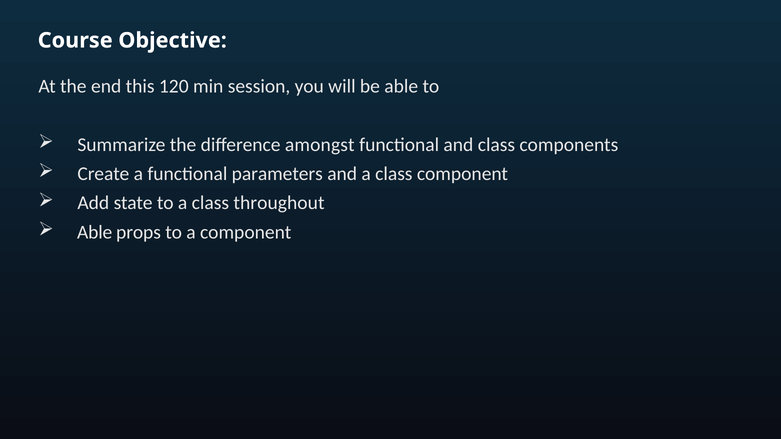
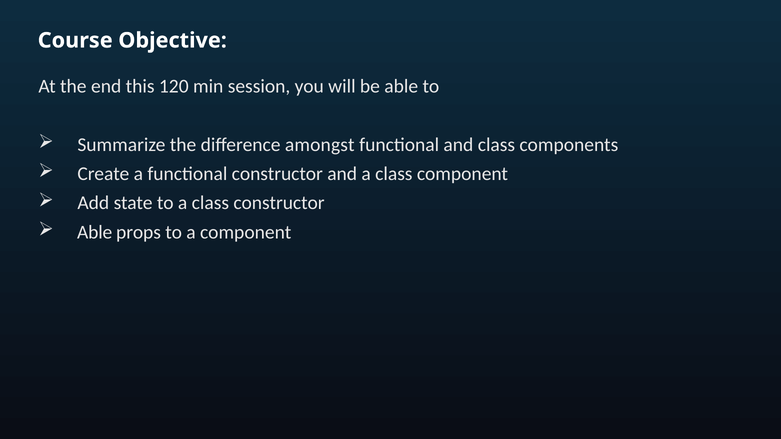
functional parameters: parameters -> constructor
class throughout: throughout -> constructor
